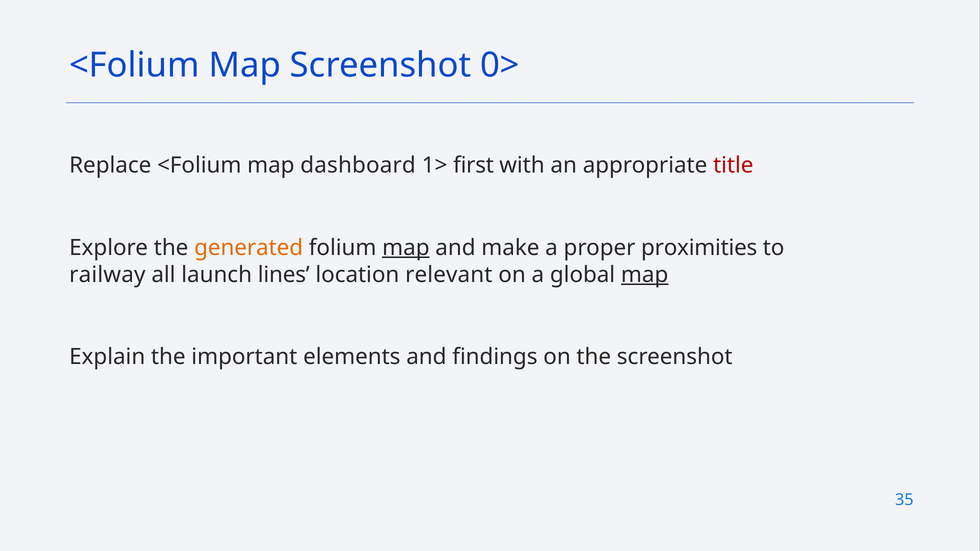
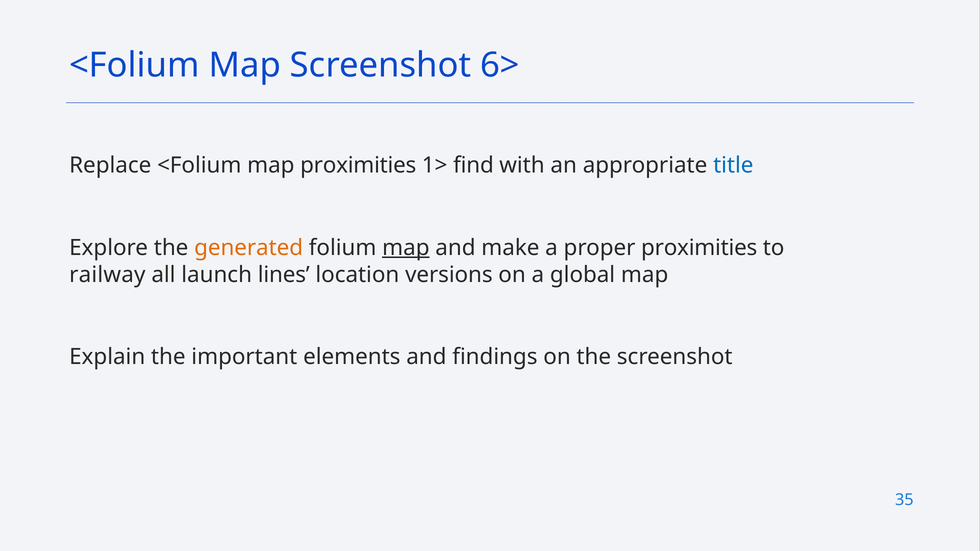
0>: 0> -> 6>
map dashboard: dashboard -> proximities
first: first -> find
title colour: red -> blue
relevant: relevant -> versions
map at (645, 275) underline: present -> none
